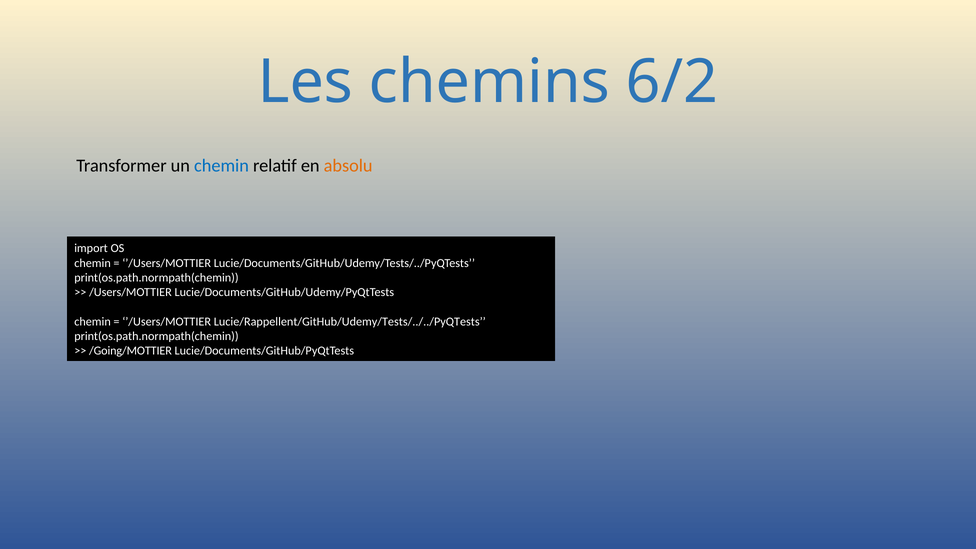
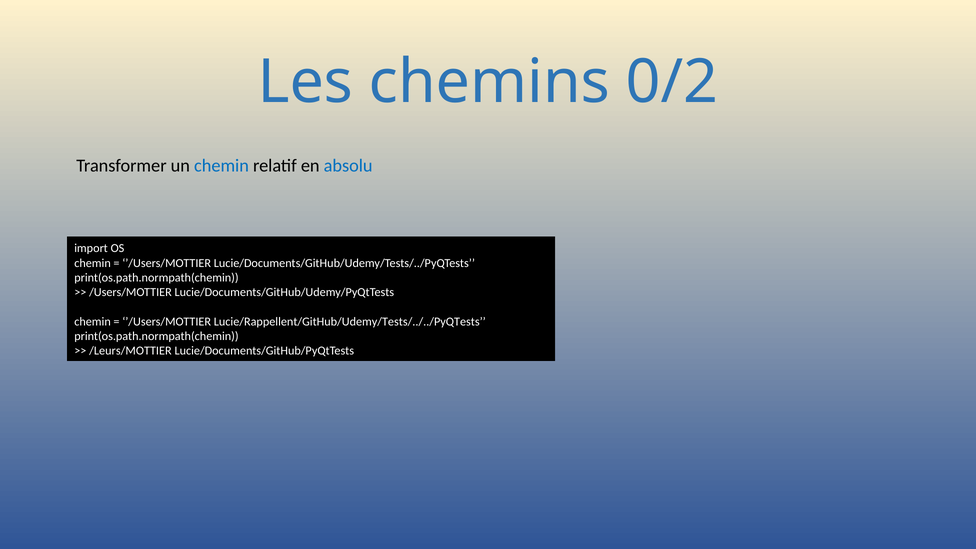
6/2: 6/2 -> 0/2
absolu colour: orange -> blue
/Going/MOTTIER: /Going/MOTTIER -> /Leurs/MOTTIER
